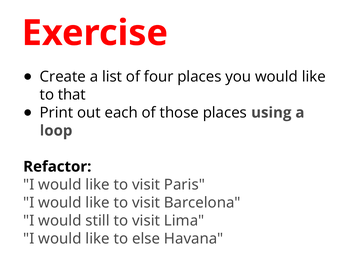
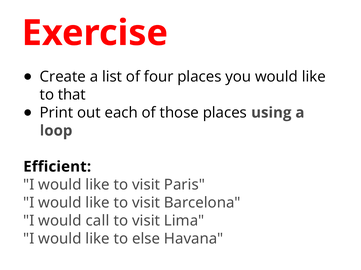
Refactor: Refactor -> Efficient
still: still -> call
